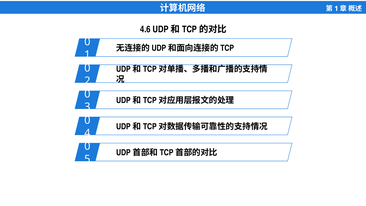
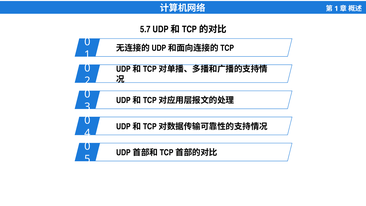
4.6: 4.6 -> 5.7
